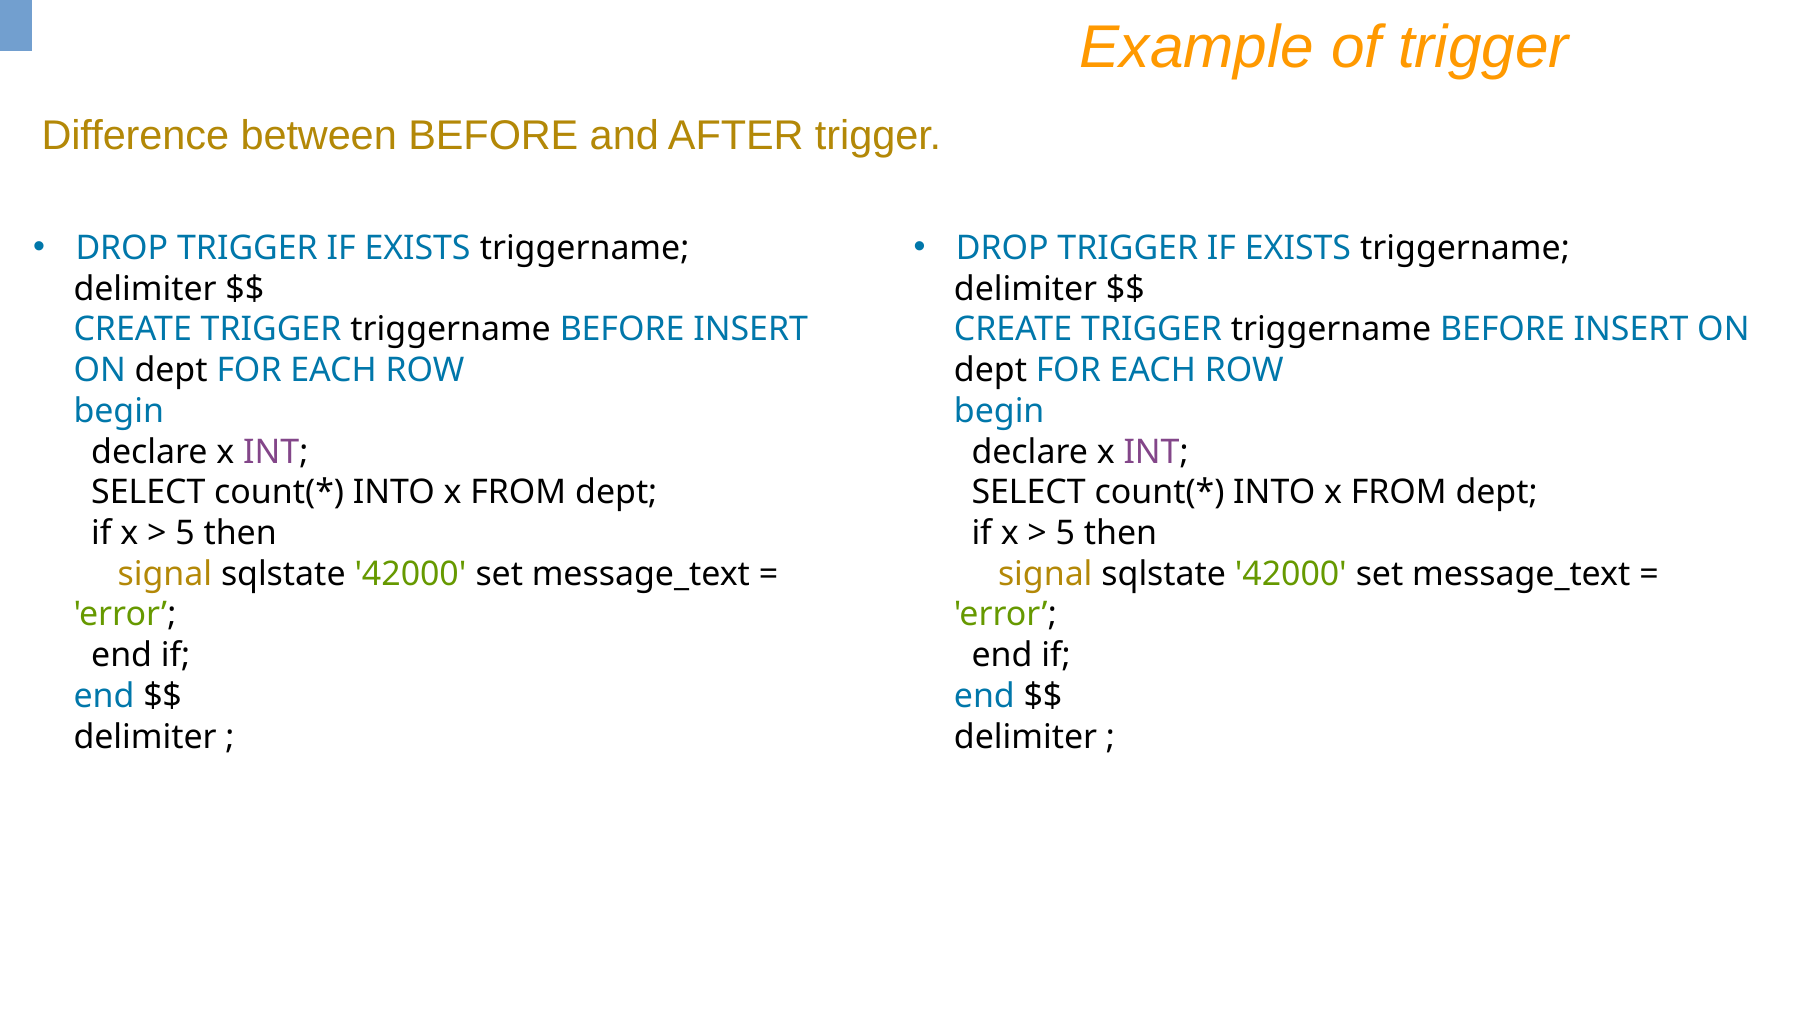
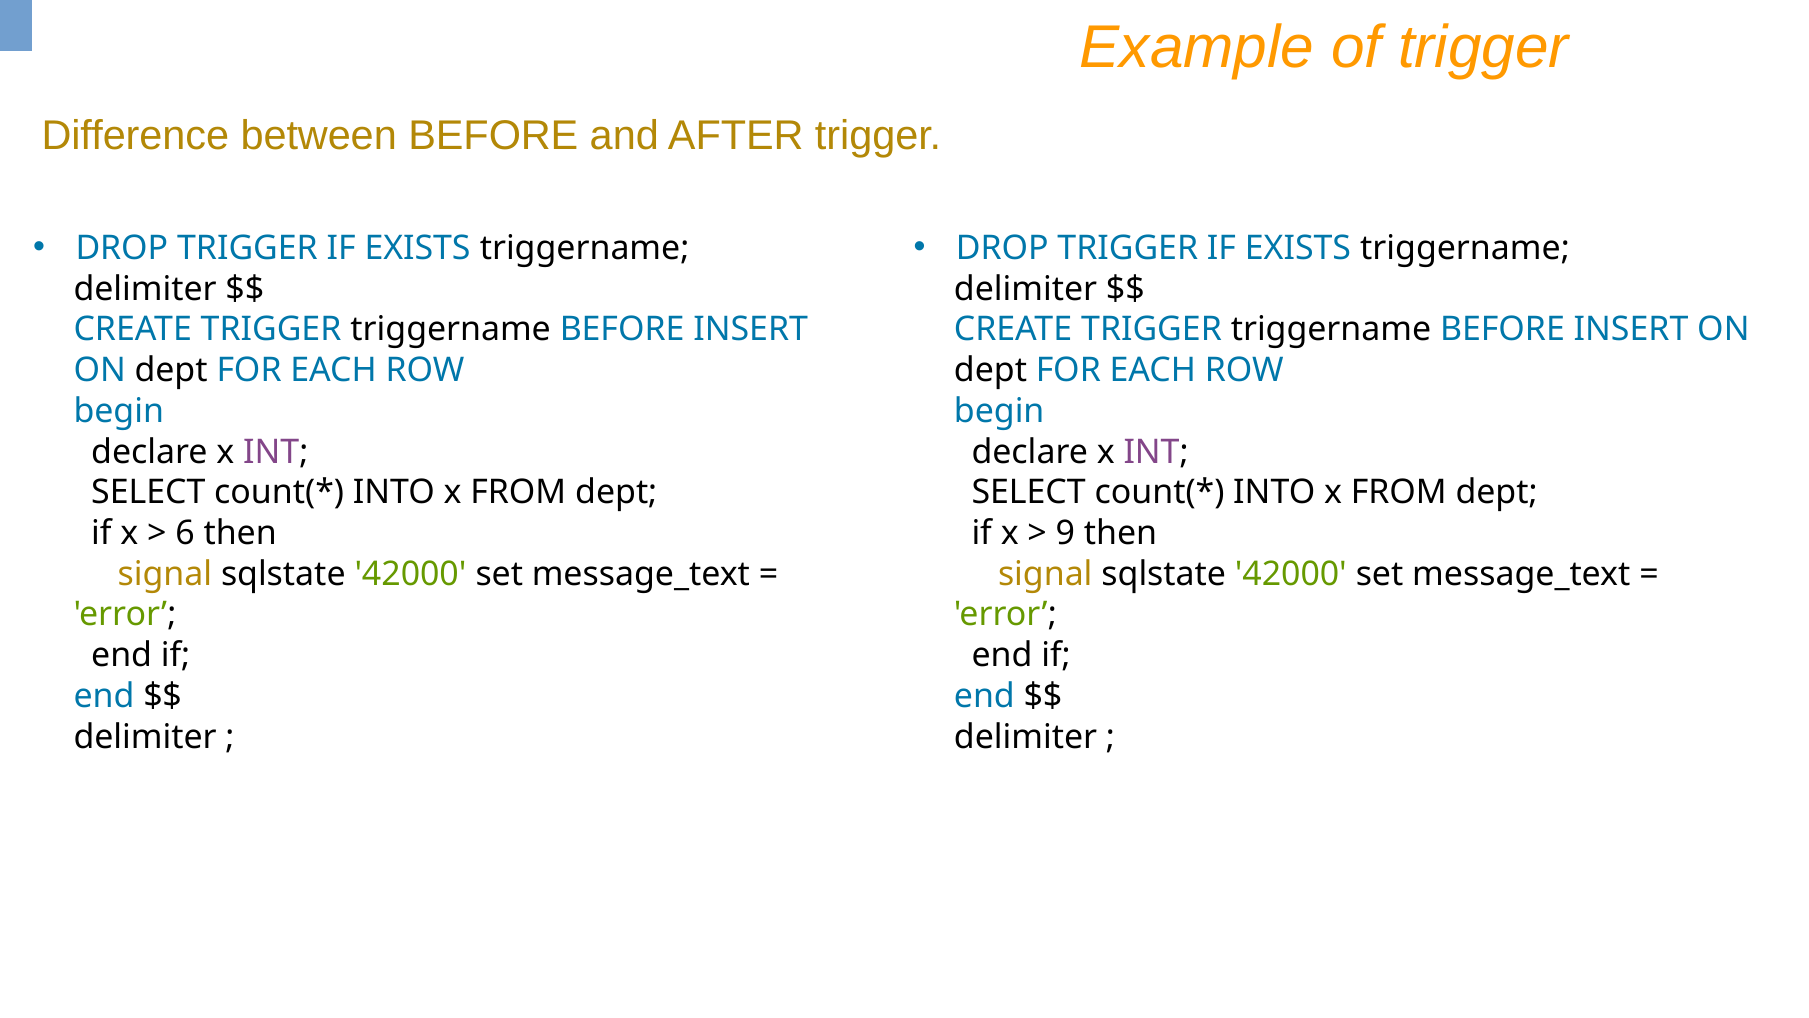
5 at (185, 533): 5 -> 6
5 at (1065, 533): 5 -> 9
